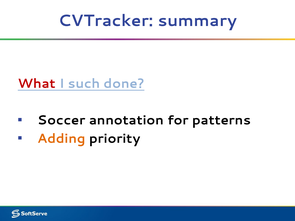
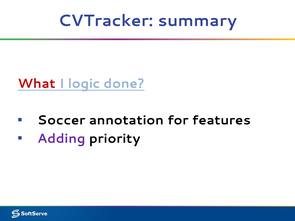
such: such -> logic
patterns: patterns -> features
Adding colour: orange -> purple
